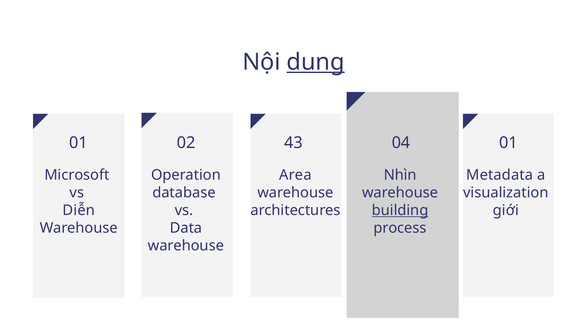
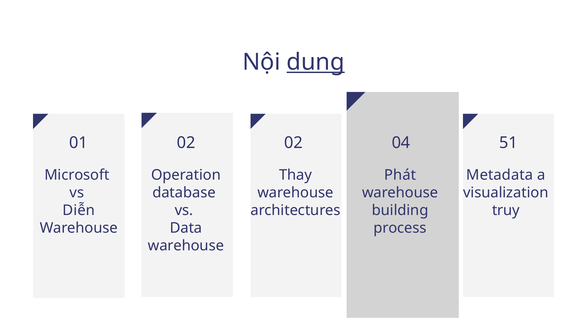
43 at (294, 143): 43 -> 02
04 01: 01 -> 51
Area: Area -> Thay
Nhìn: Nhìn -> Phát
building underline: present -> none
giới: giới -> truy
